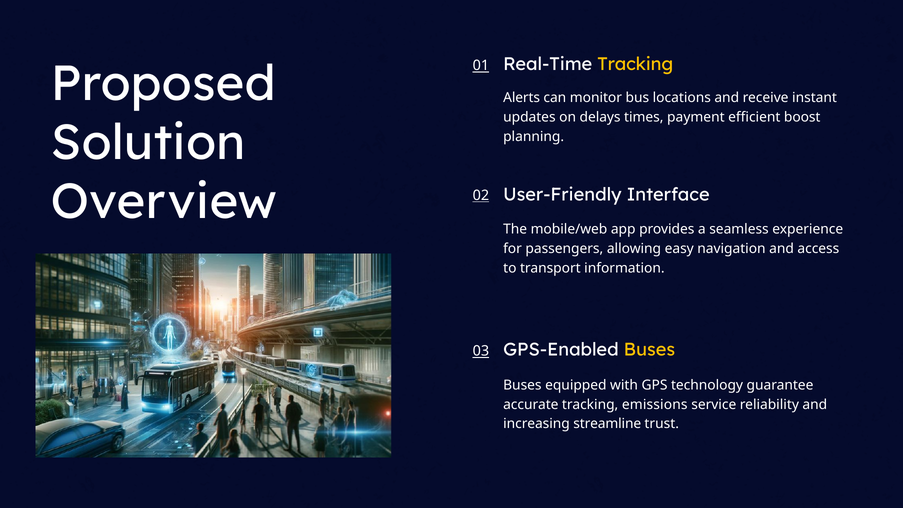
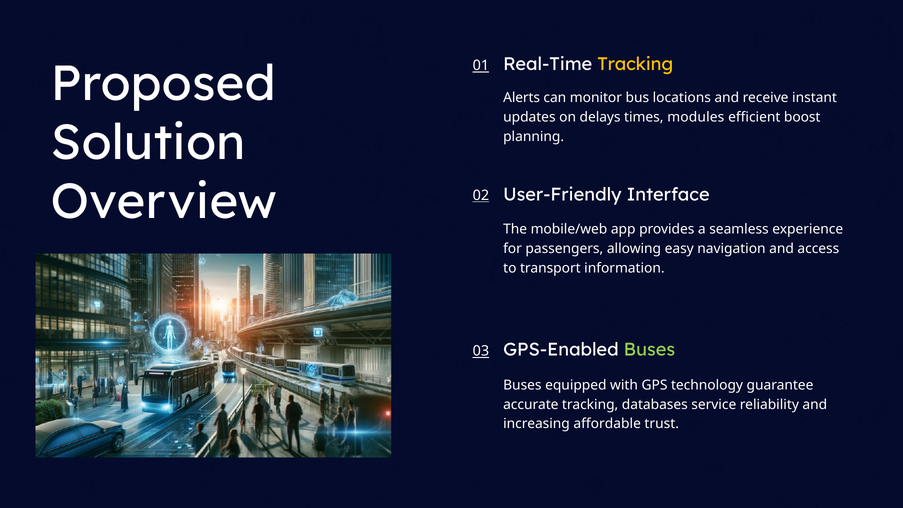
payment: payment -> modules
Buses at (649, 350) colour: yellow -> light green
emissions: emissions -> databases
streamline: streamline -> affordable
